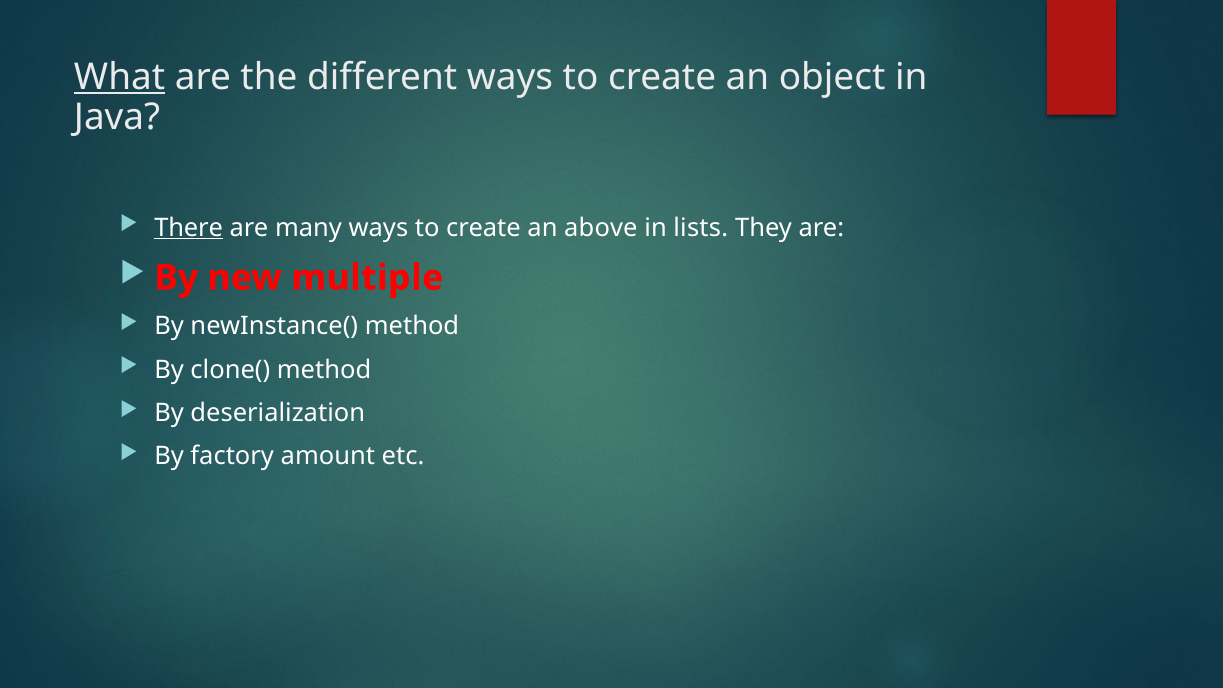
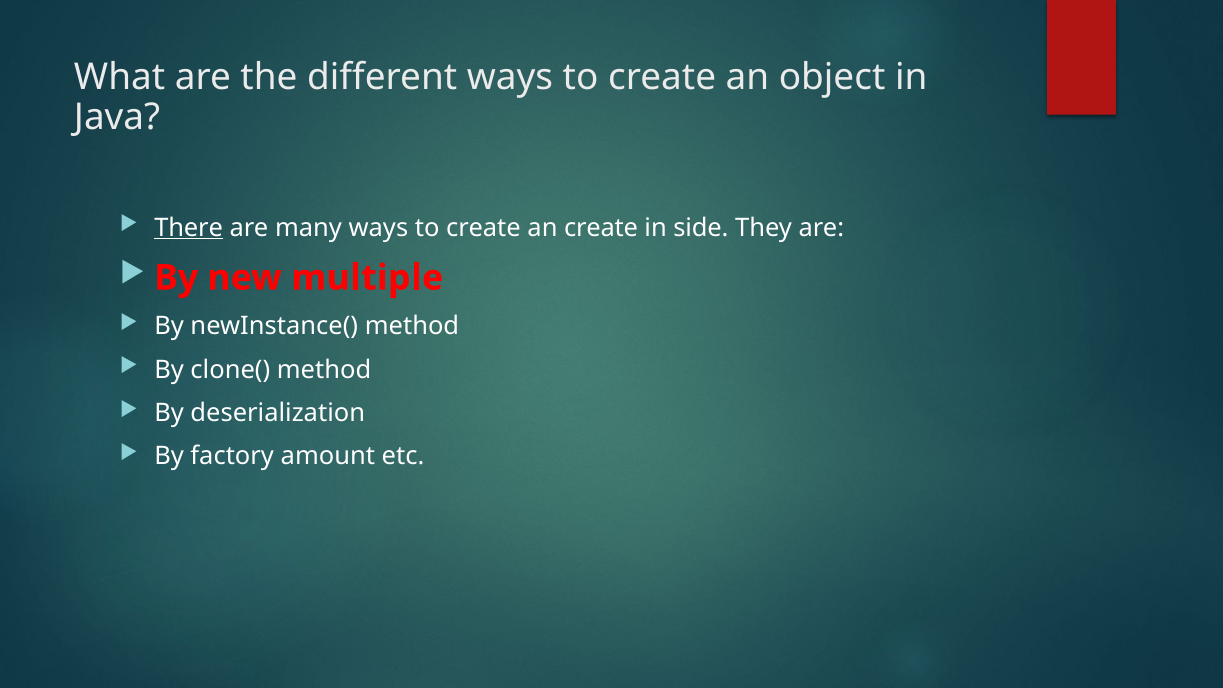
What underline: present -> none
an above: above -> create
lists: lists -> side
